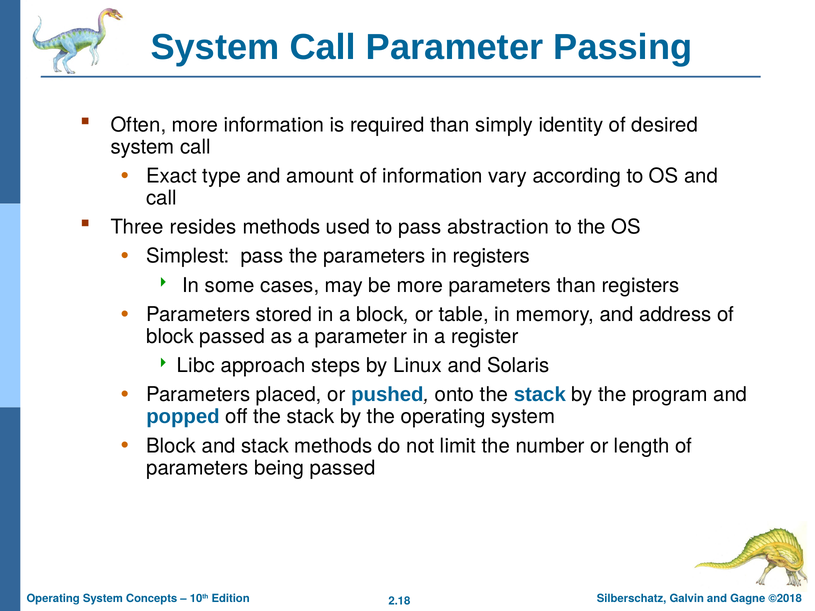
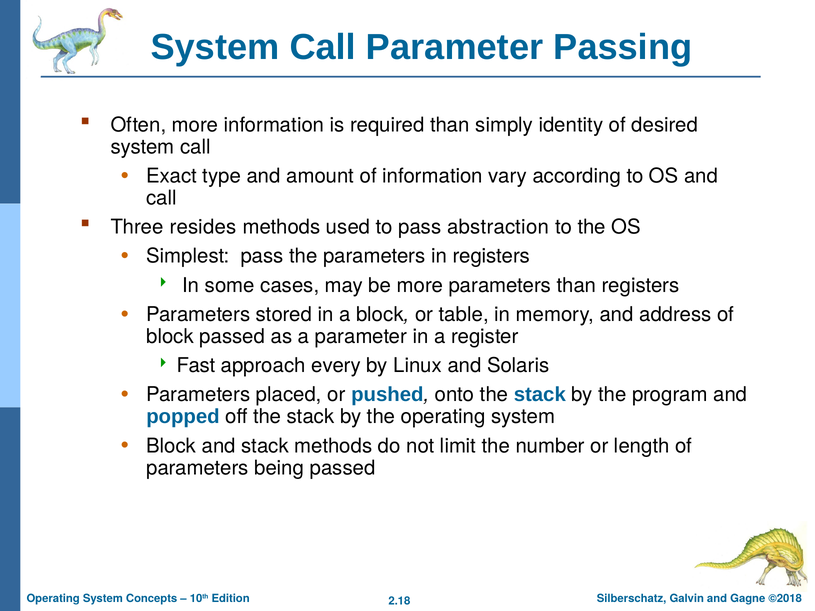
Libc: Libc -> Fast
steps: steps -> every
